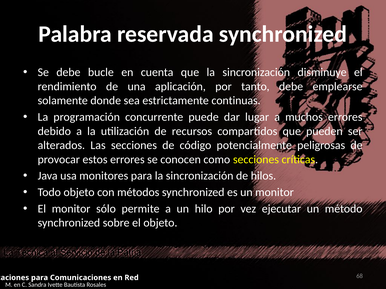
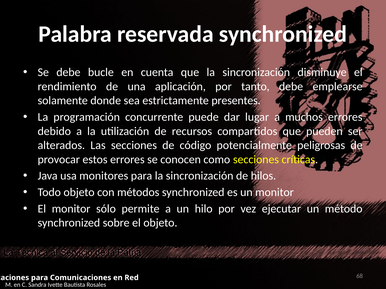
continuas: continuas -> presentes
